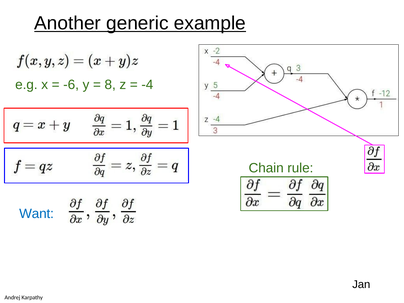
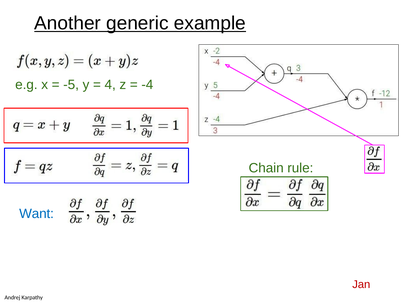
-6: -6 -> -5
8 at (110, 85): 8 -> 4
Jan at (361, 285) colour: black -> red
